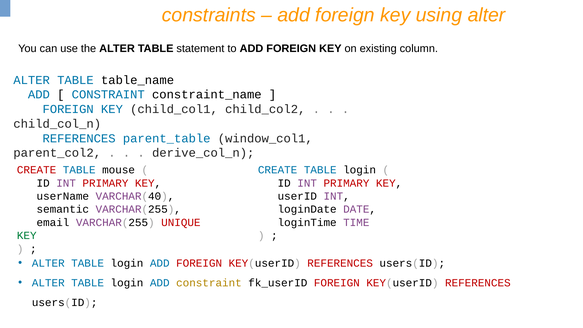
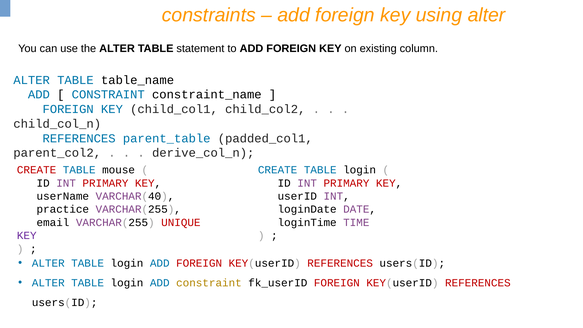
window_col1: window_col1 -> padded_col1
semantic: semantic -> practice
KEY at (27, 236) colour: green -> purple
